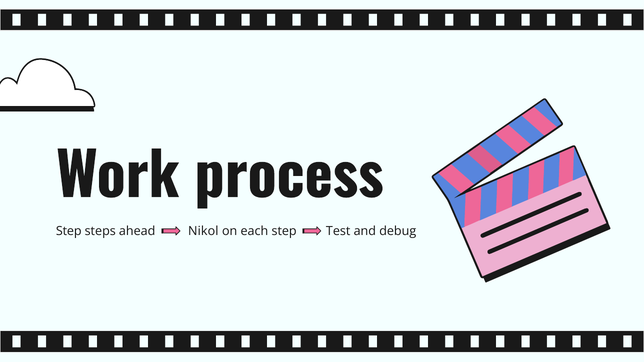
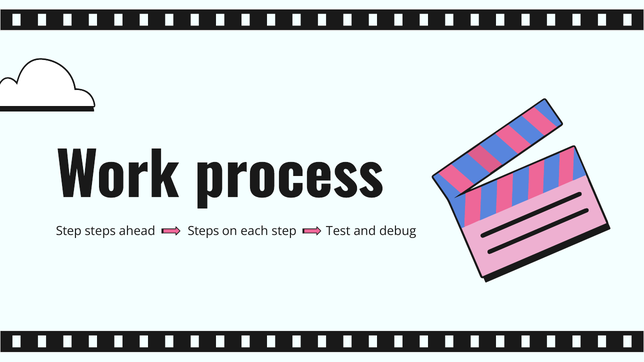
ahead Nikol: Nikol -> Steps
